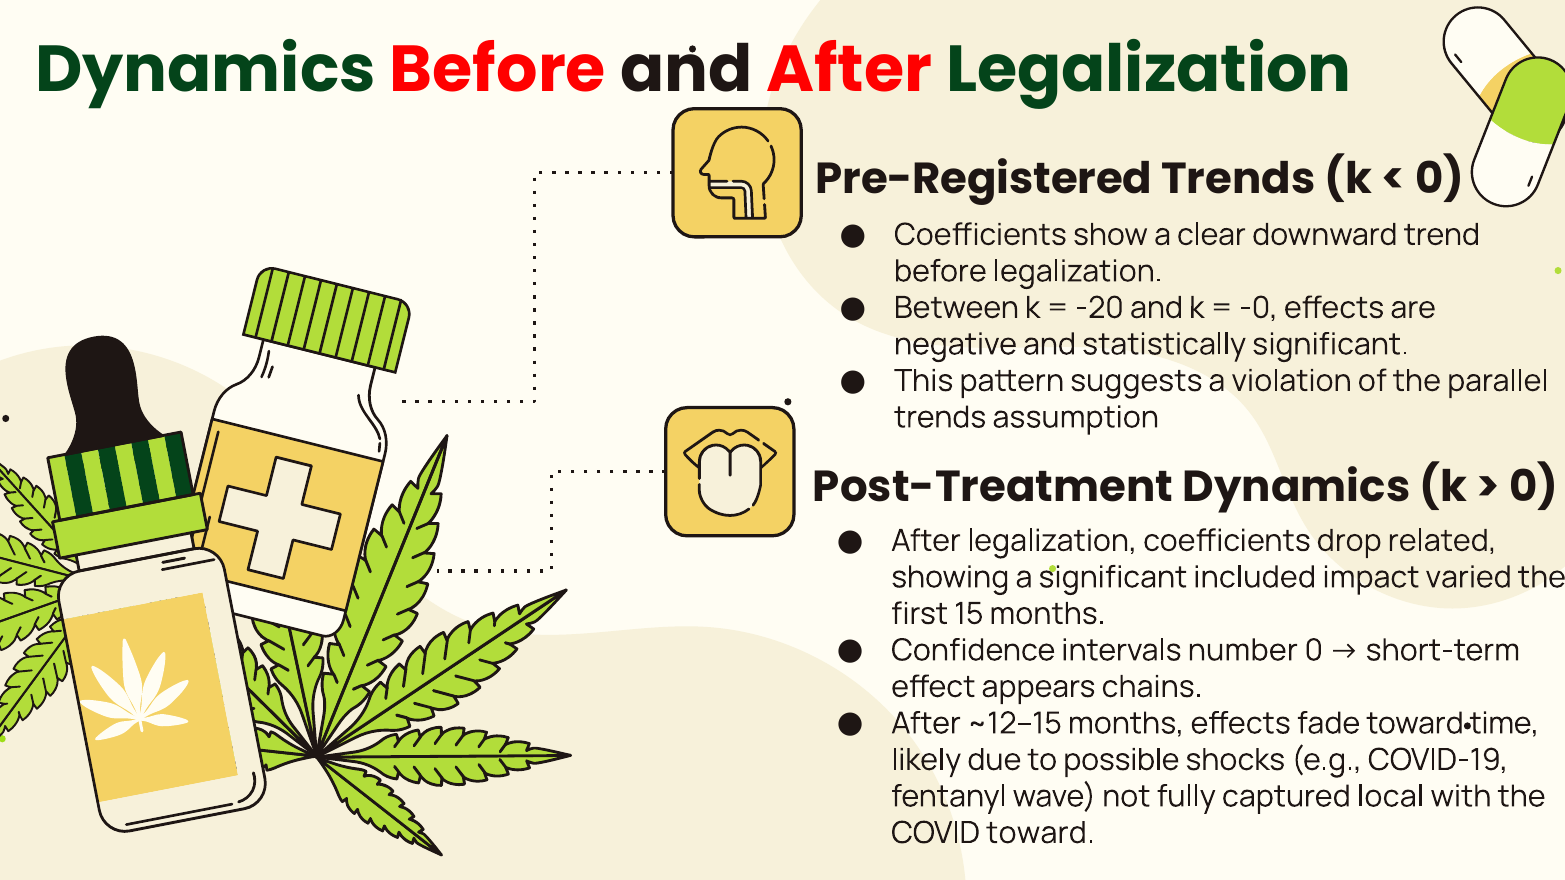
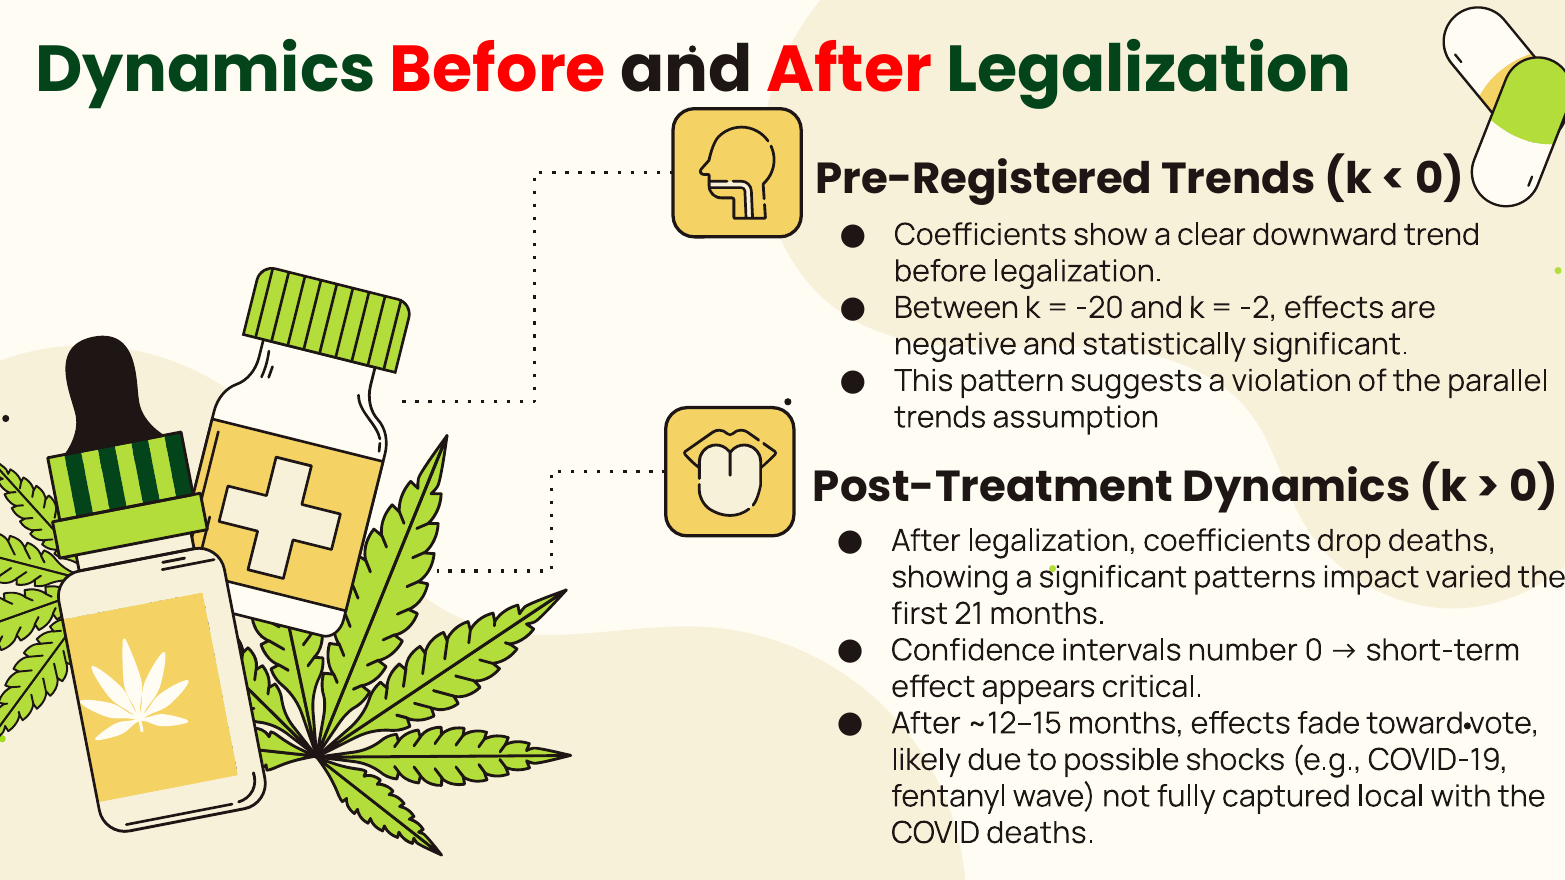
-0: -0 -> -2
drop related: related -> deaths
included: included -> patterns
15: 15 -> 21
chains: chains -> critical
time: time -> vote
COVID toward: toward -> deaths
